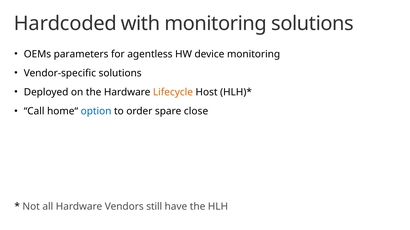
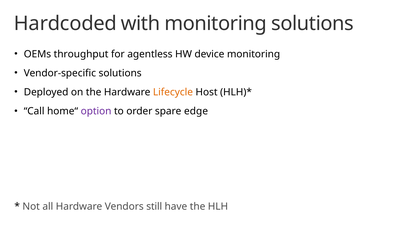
parameters: parameters -> throughput
option colour: blue -> purple
close: close -> edge
